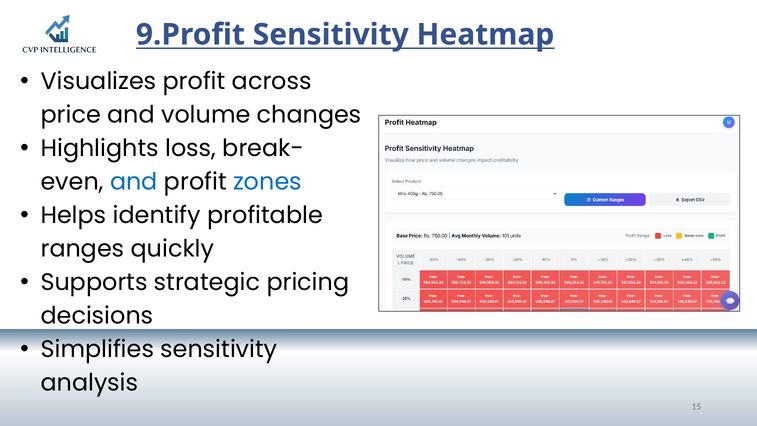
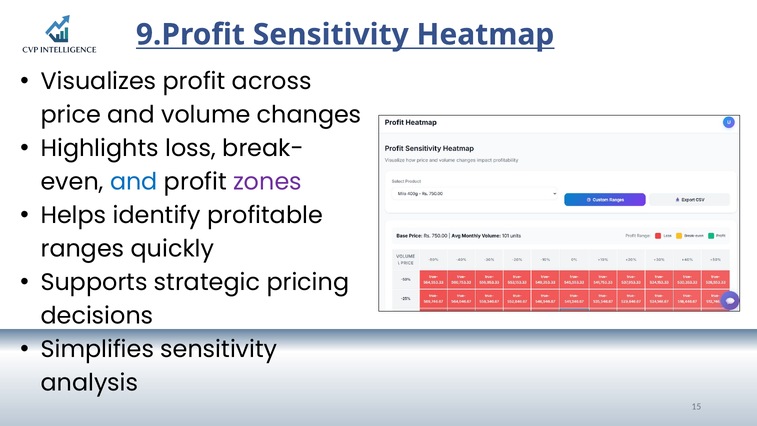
zones colour: blue -> purple
